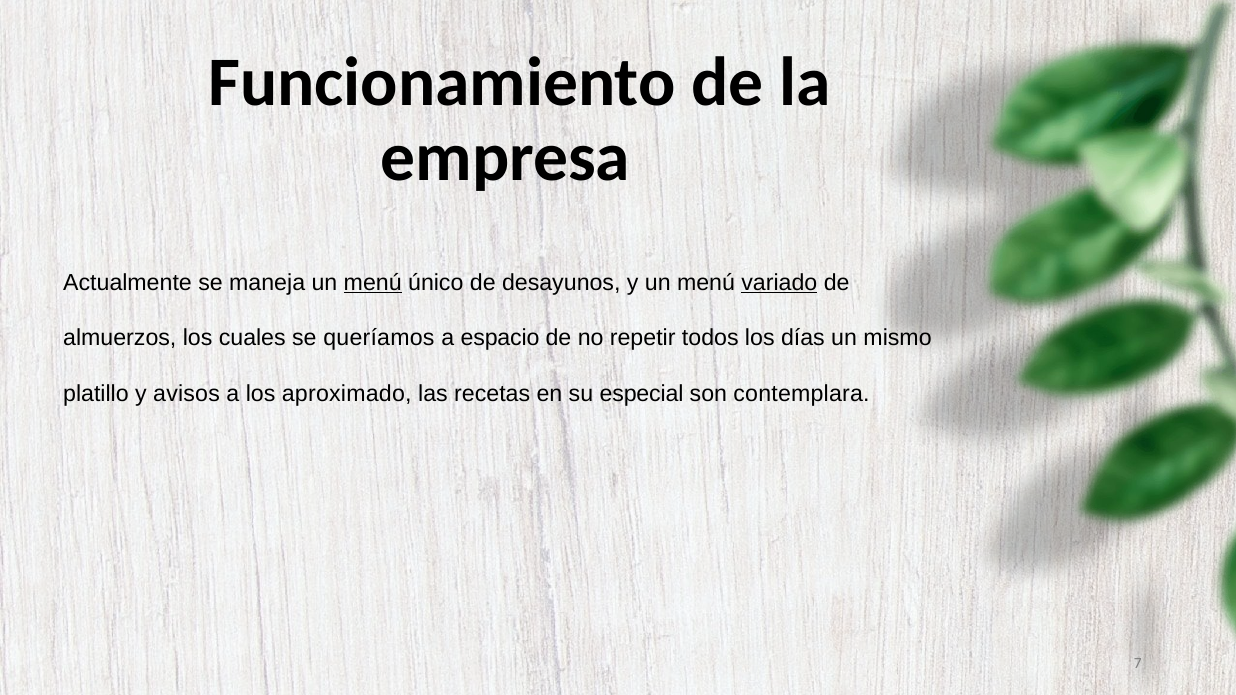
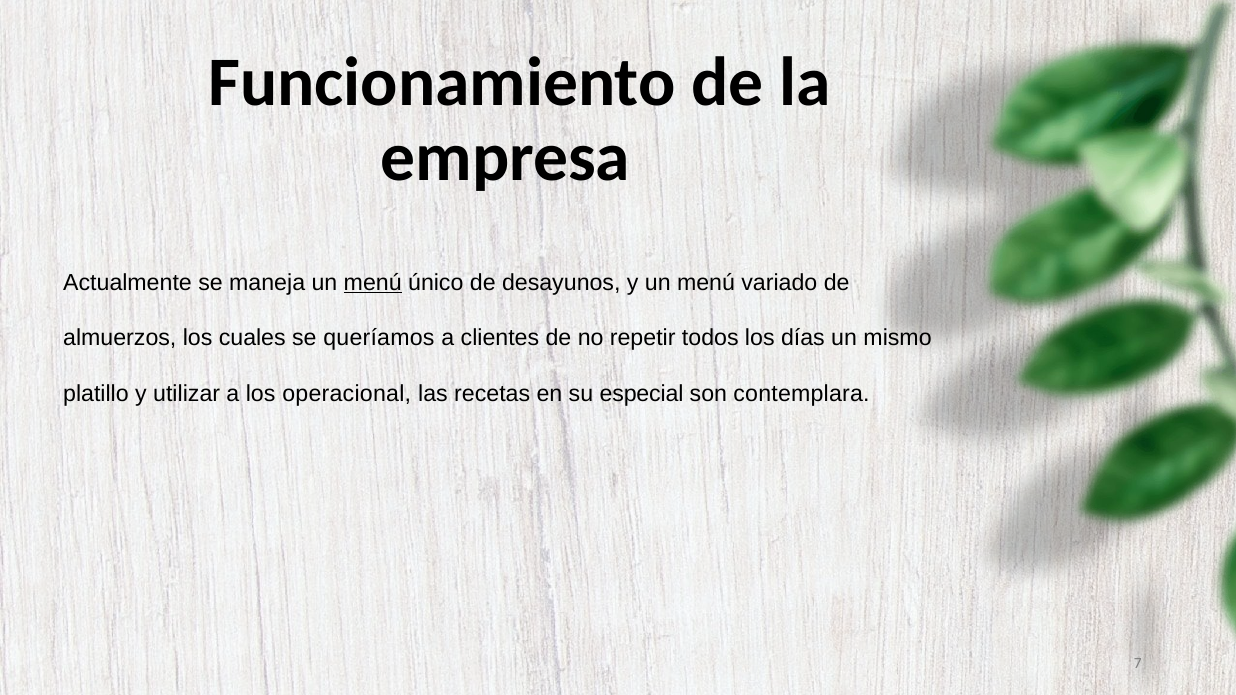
variado underline: present -> none
espacio: espacio -> clientes
avisos: avisos -> utilizar
aproximado: aproximado -> operacional
